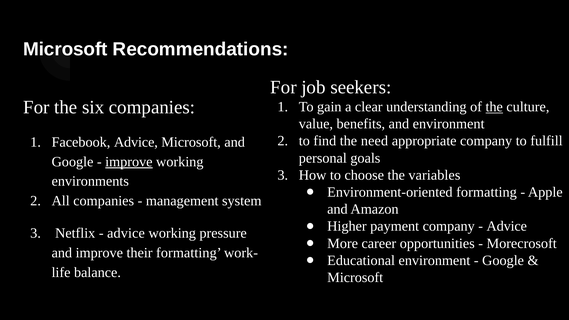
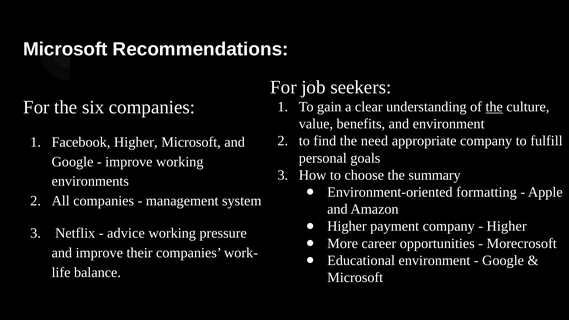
Facebook Advice: Advice -> Higher
improve at (129, 162) underline: present -> none
variables: variables -> summary
Advice at (507, 226): Advice -> Higher
their formatting: formatting -> companies
